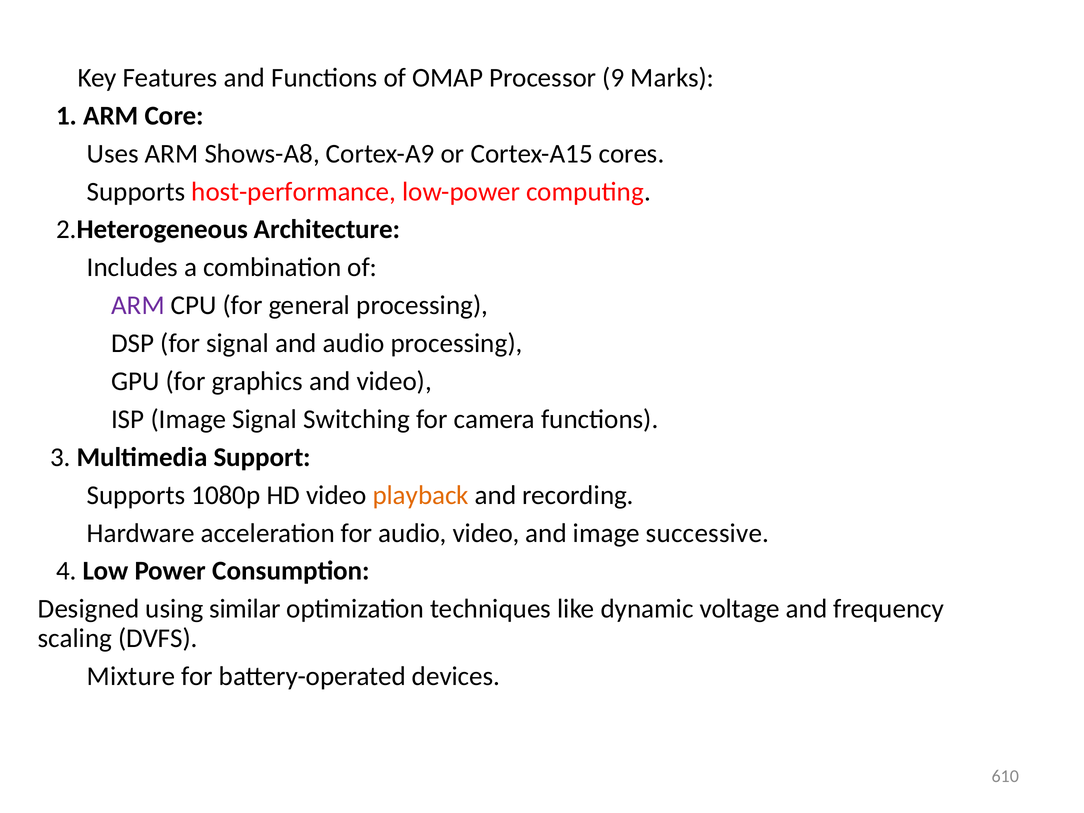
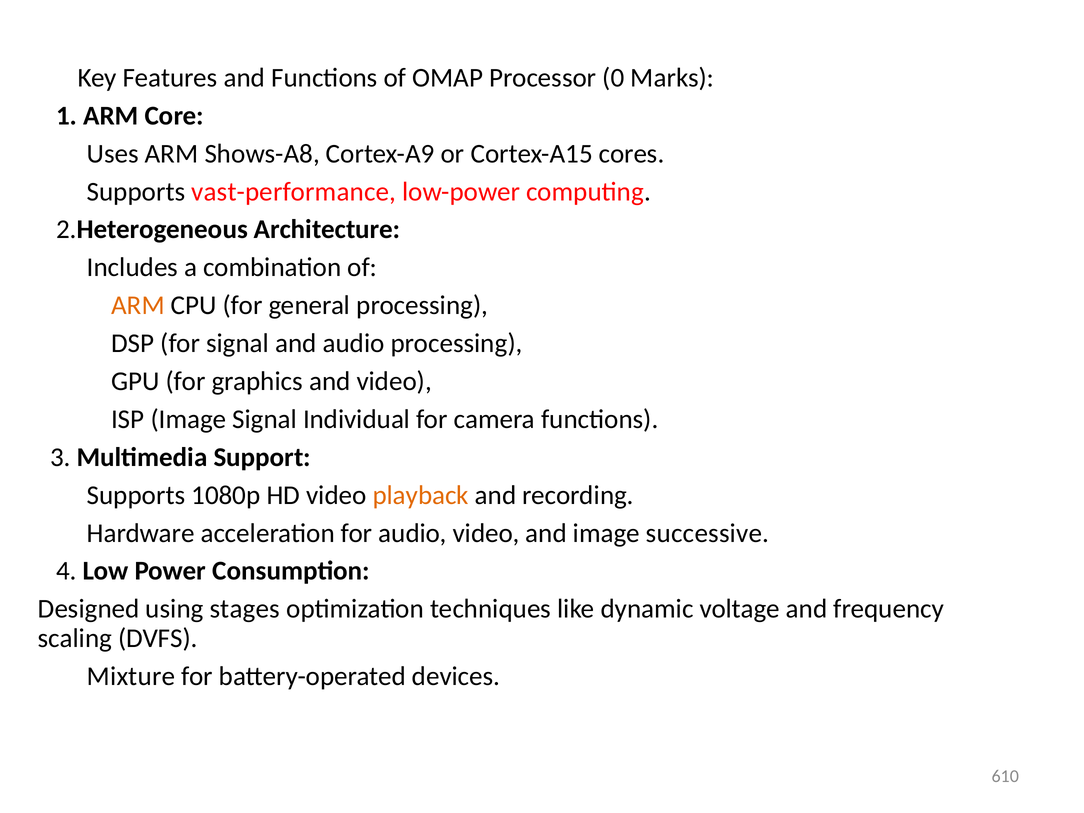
9: 9 -> 0
host-performance: host-performance -> vast-performance
ARM at (138, 305) colour: purple -> orange
Switching: Switching -> Individual
similar: similar -> stages
